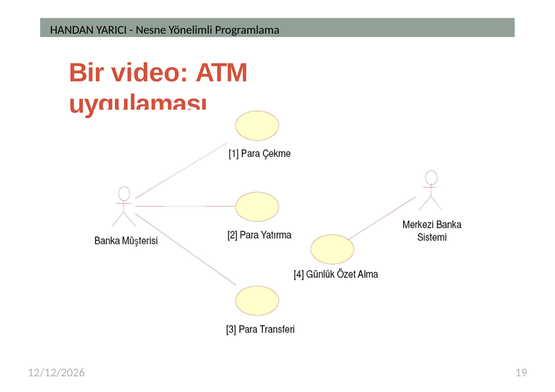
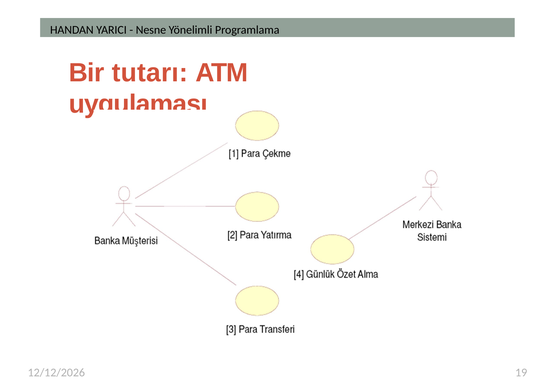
video: video -> tutarı
